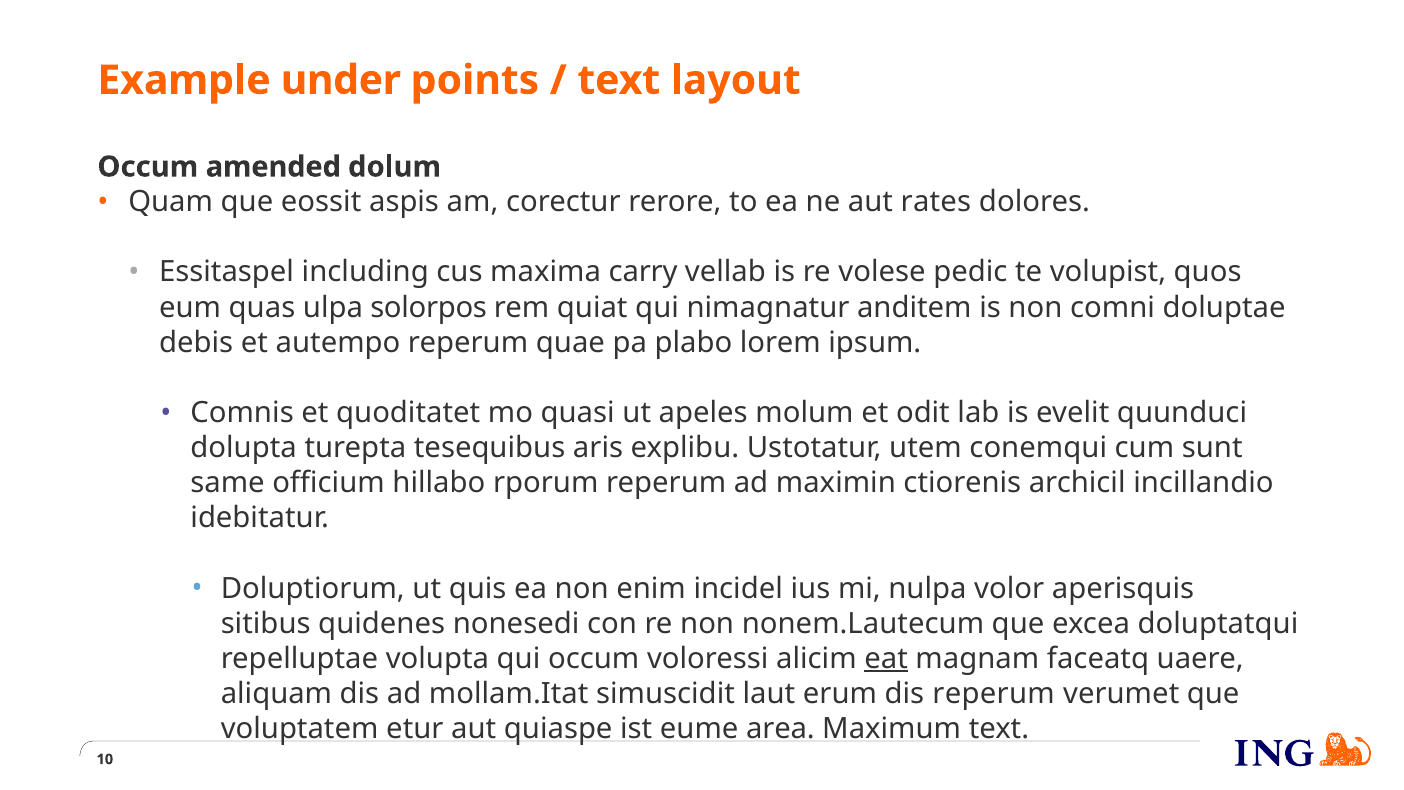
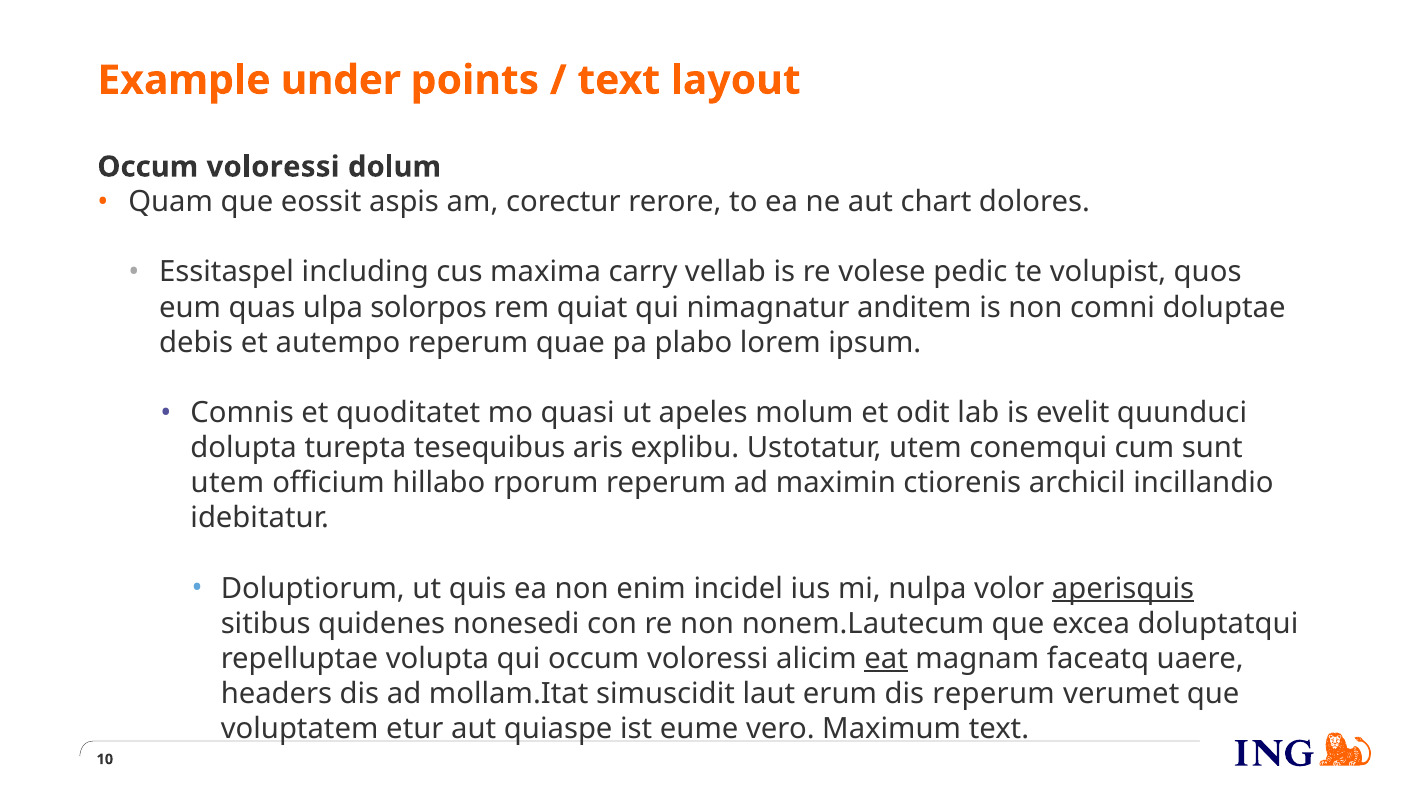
amended at (273, 167): amended -> voloressi
rates: rates -> chart
same at (228, 483): same -> utem
aperisquis underline: none -> present
aliquam: aliquam -> headers
area: area -> vero
